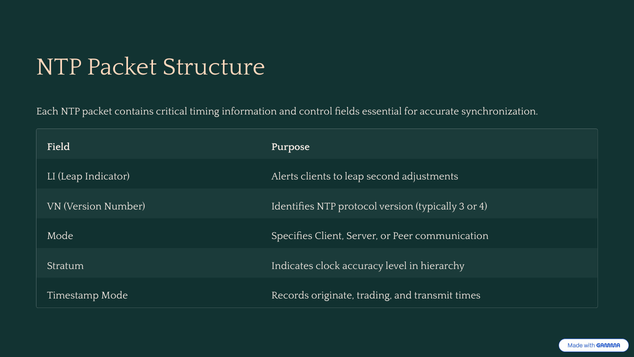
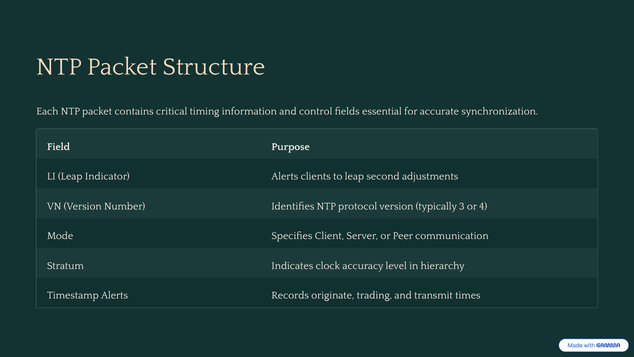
Timestamp Mode: Mode -> Alerts
